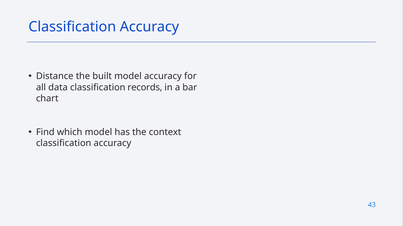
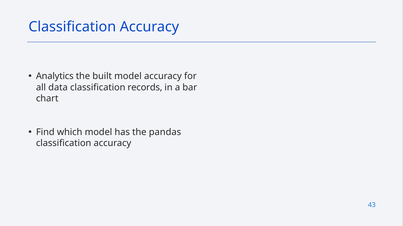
Distance: Distance -> Analytics
context: context -> pandas
